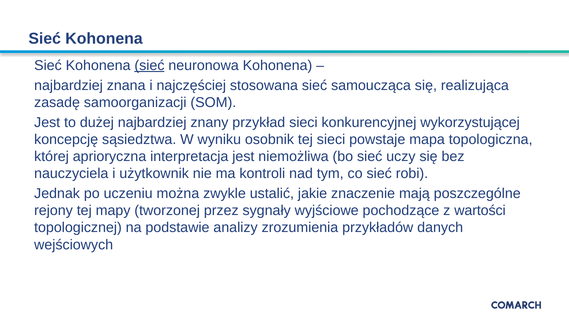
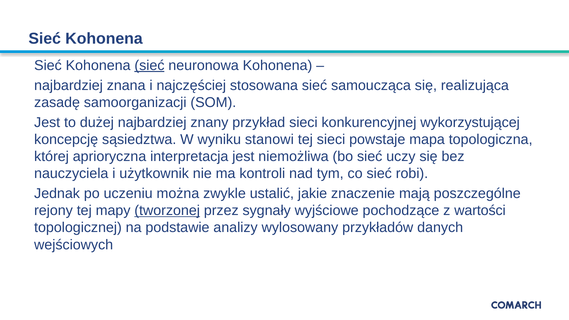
osobnik: osobnik -> stanowi
tworzonej underline: none -> present
zrozumienia: zrozumienia -> wylosowany
